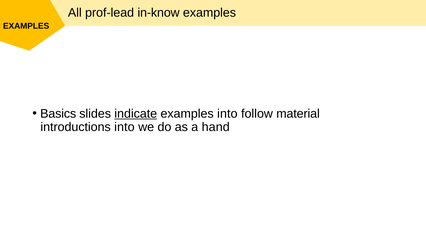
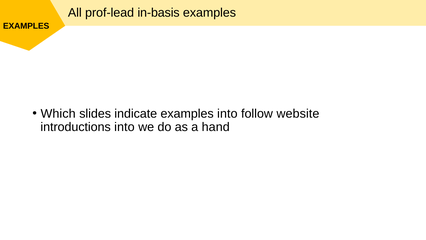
in-know: in-know -> in-basis
Basics: Basics -> Which
indicate underline: present -> none
material: material -> website
